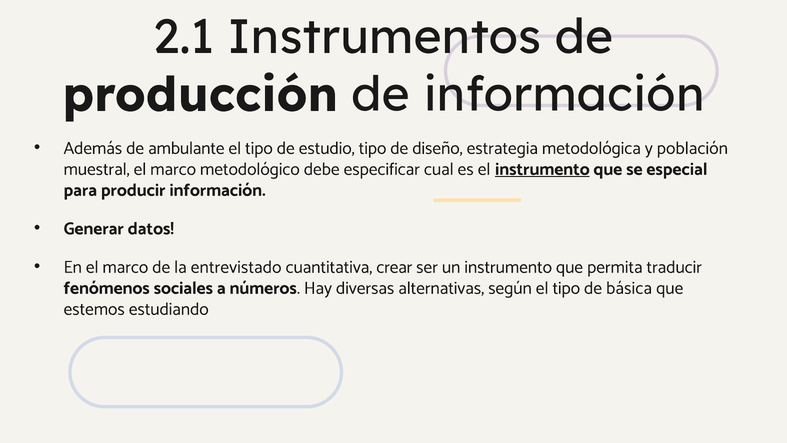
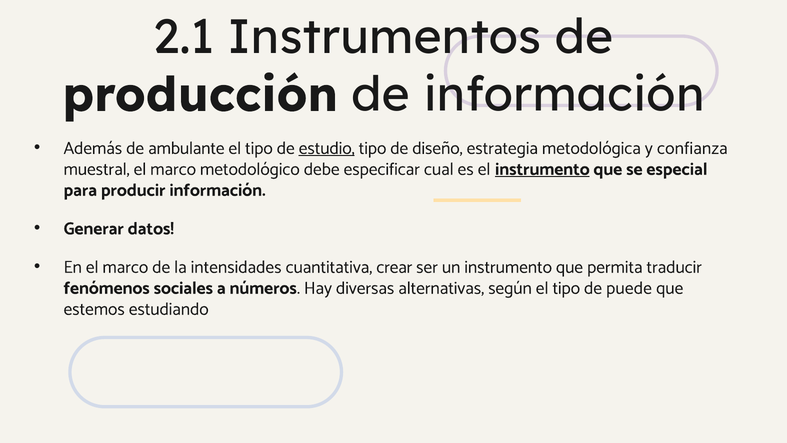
estudio underline: none -> present
población: población -> confianza
entrevistado: entrevistado -> intensidades
básica: básica -> puede
